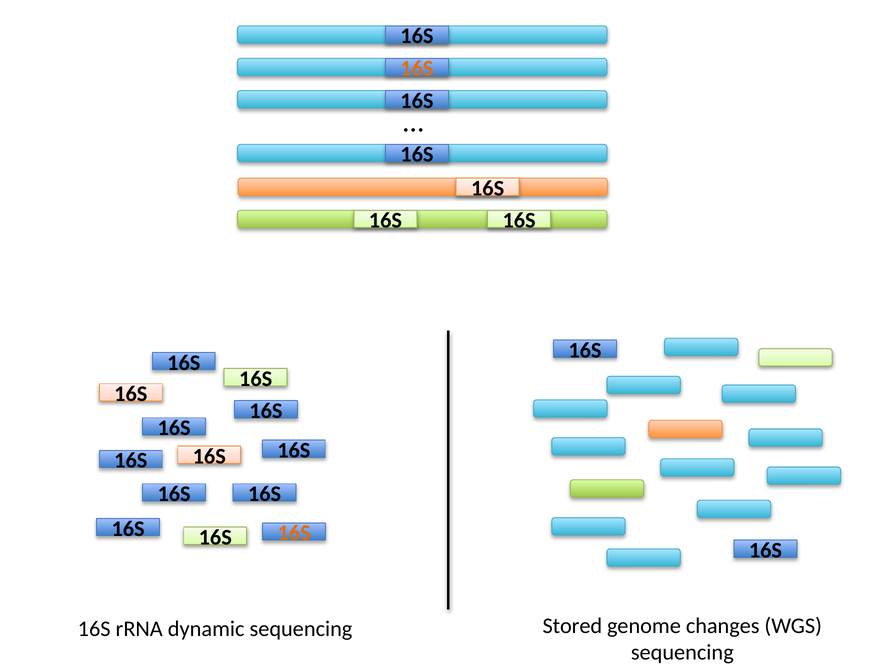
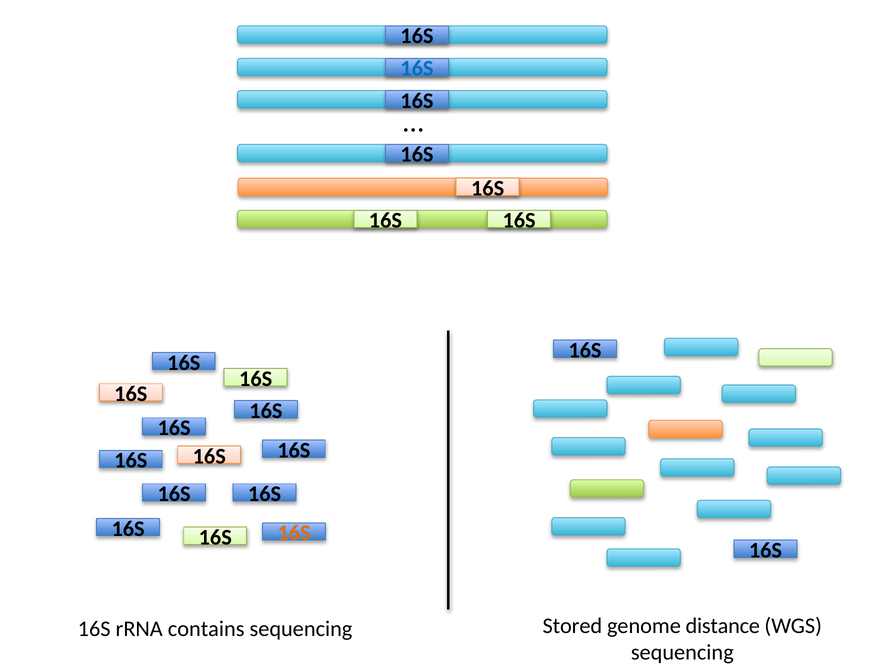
16S at (417, 69) colour: orange -> blue
dynamic: dynamic -> contains
changes: changes -> distance
